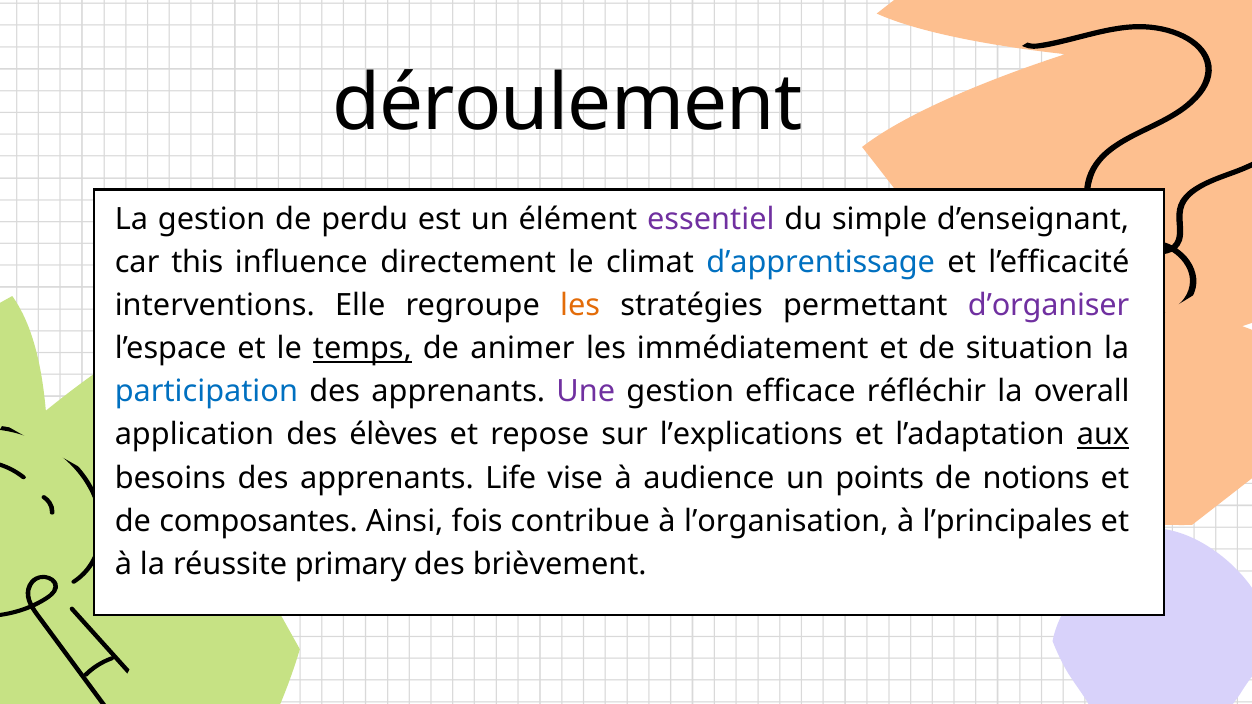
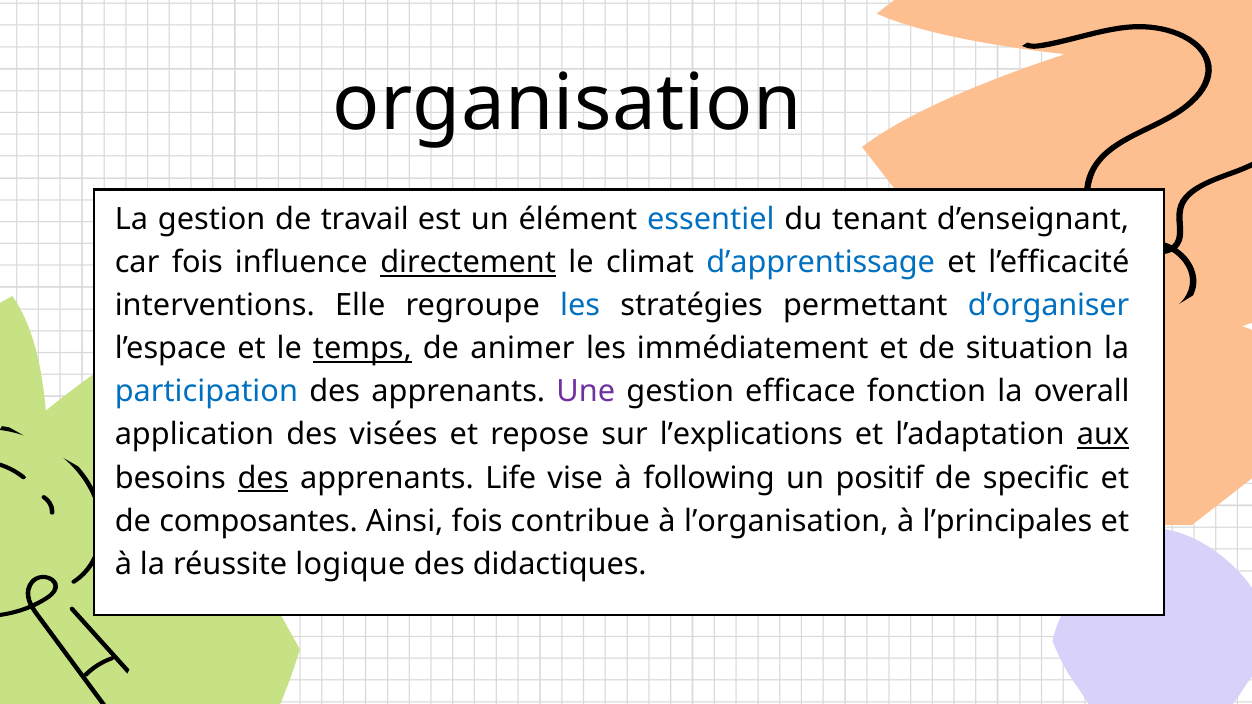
déroulement: déroulement -> organisation
perdu: perdu -> travail
essentiel colour: purple -> blue
simple: simple -> tenant
car this: this -> fois
directement underline: none -> present
les at (580, 306) colour: orange -> blue
d’organiser colour: purple -> blue
réfléchir: réfléchir -> fonction
élèves: élèves -> visées
des at (263, 478) underline: none -> present
audience: audience -> following
points: points -> positif
notions: notions -> specific
primary: primary -> logique
brièvement: brièvement -> didactiques
